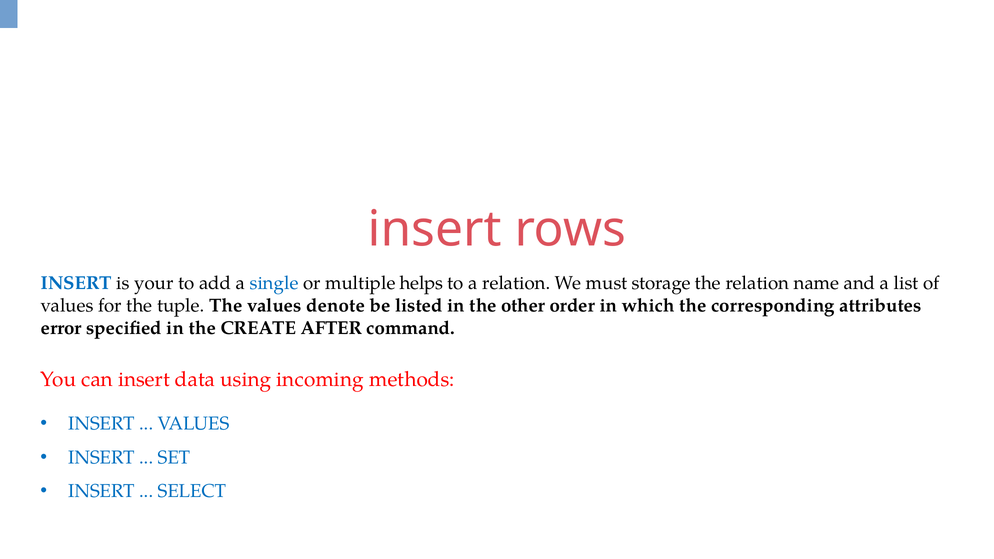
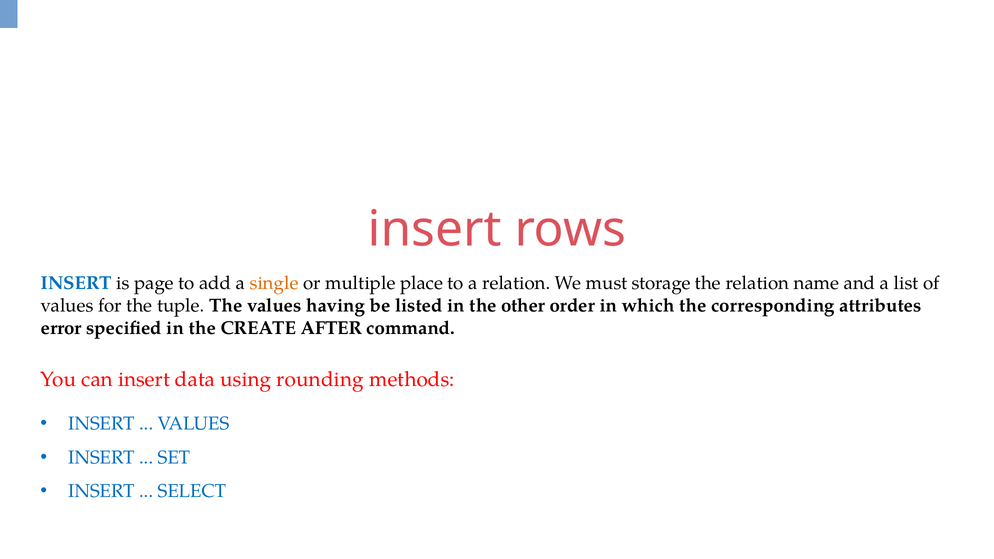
your: your -> page
single colour: blue -> orange
helps: helps -> place
denote: denote -> having
incoming: incoming -> rounding
